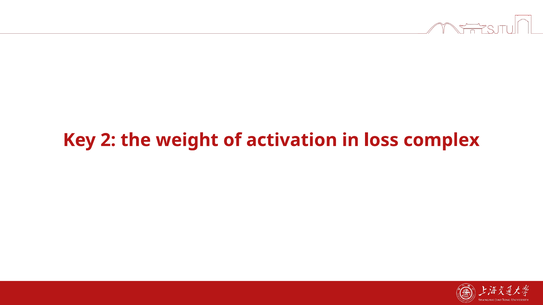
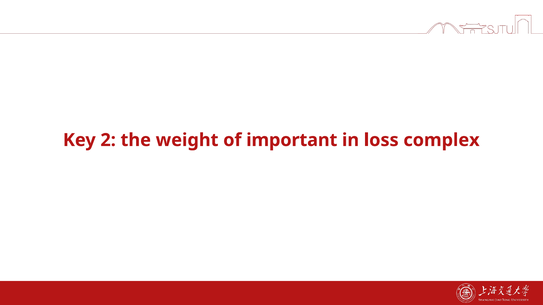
activation: activation -> important
